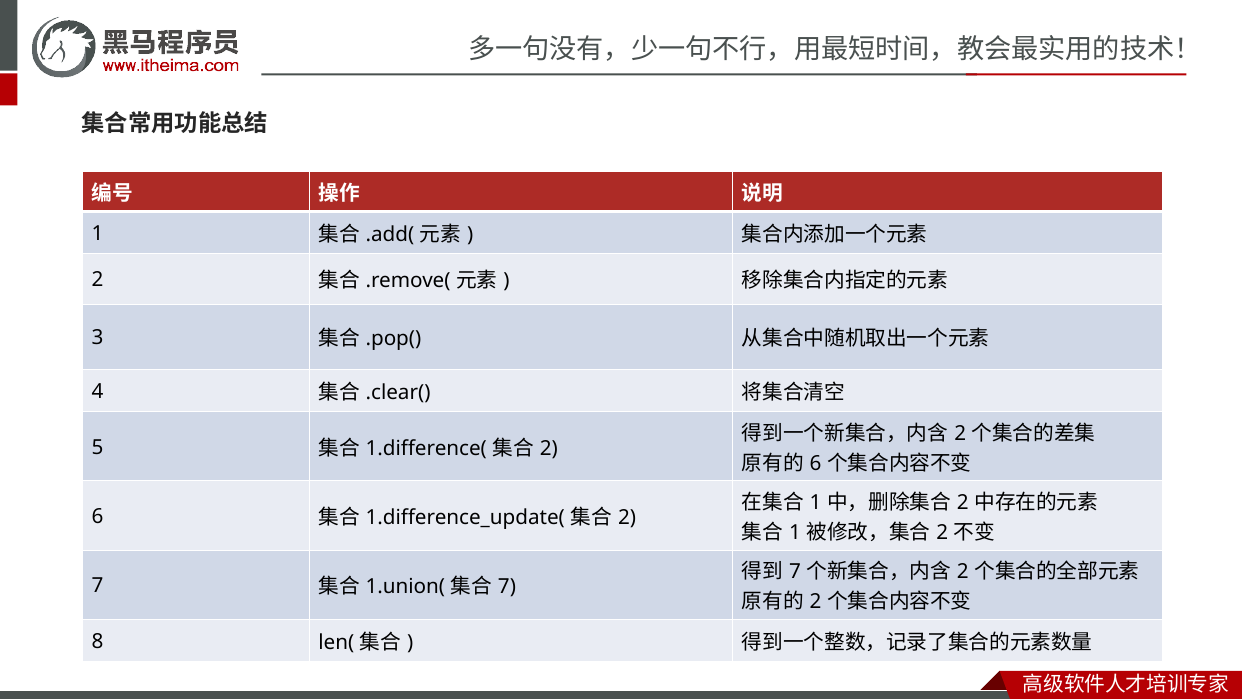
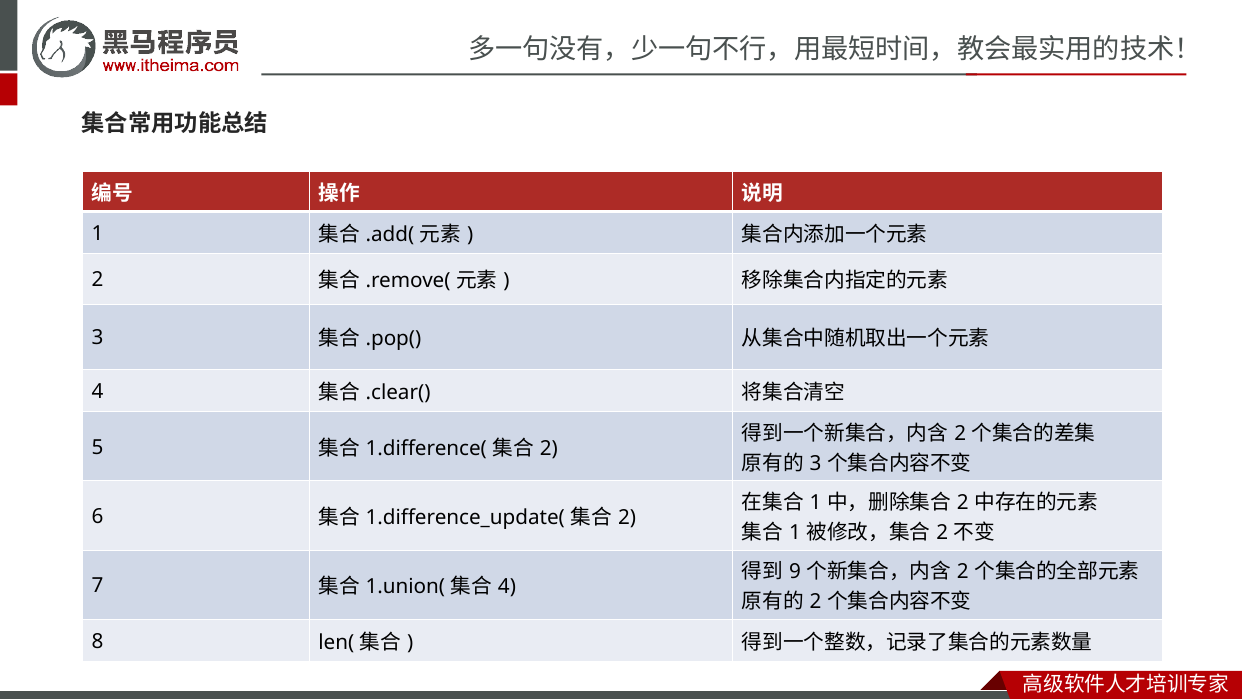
6 at (816, 463): 6 -> 3
7 at (795, 572): 7 -> 9
7 at (507, 587): 7 -> 4
